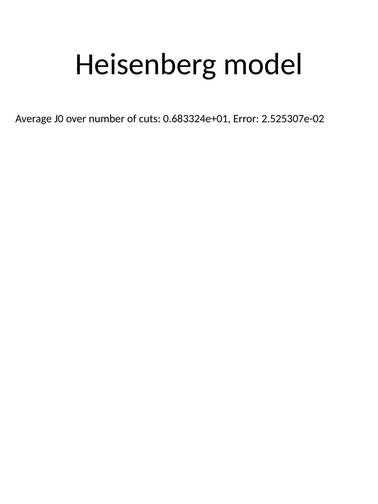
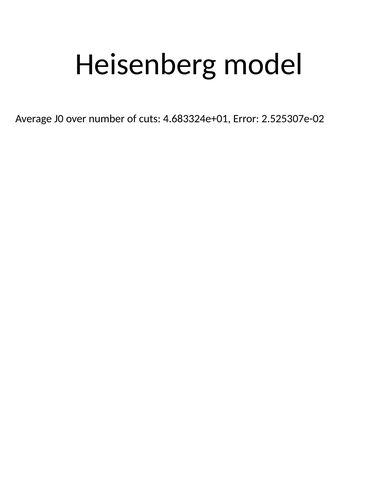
0.683324e+01: 0.683324e+01 -> 4.683324e+01
